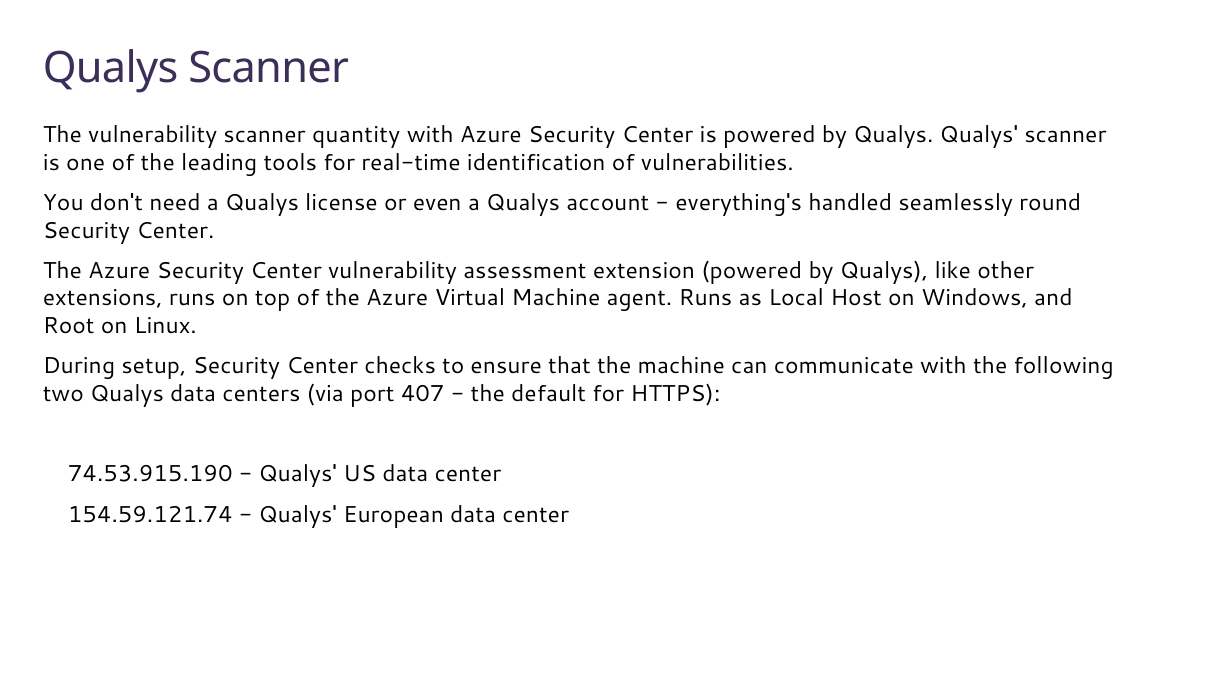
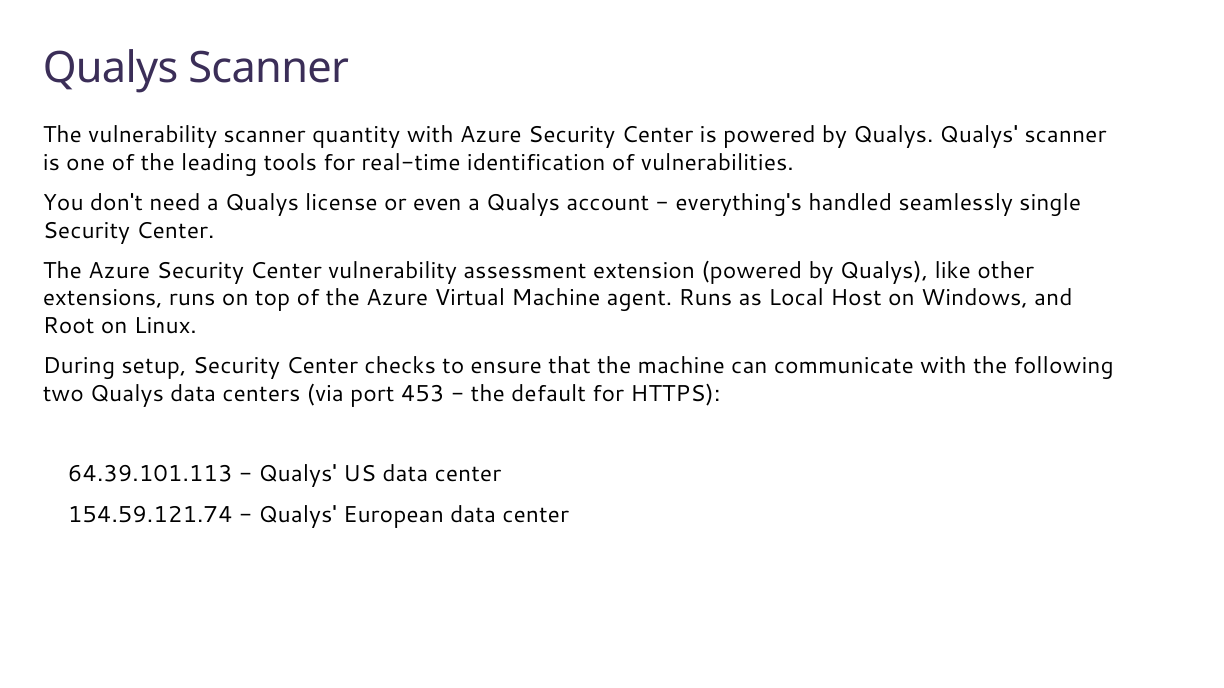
round: round -> single
407: 407 -> 453
74.53.915.190: 74.53.915.190 -> 64.39.101.113
